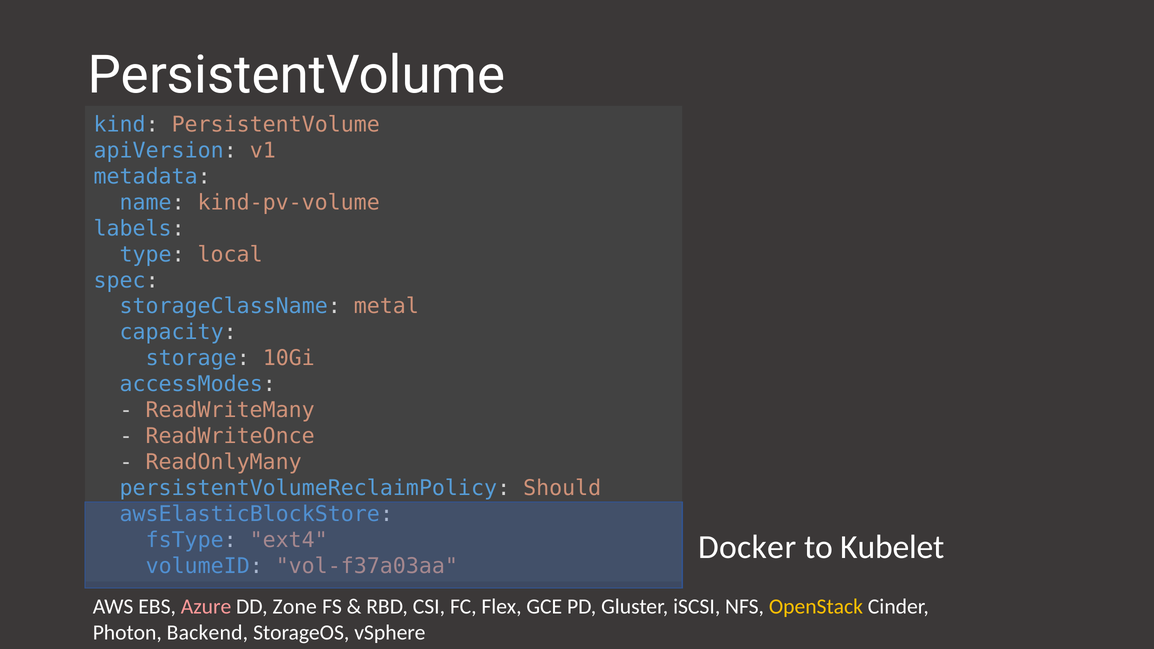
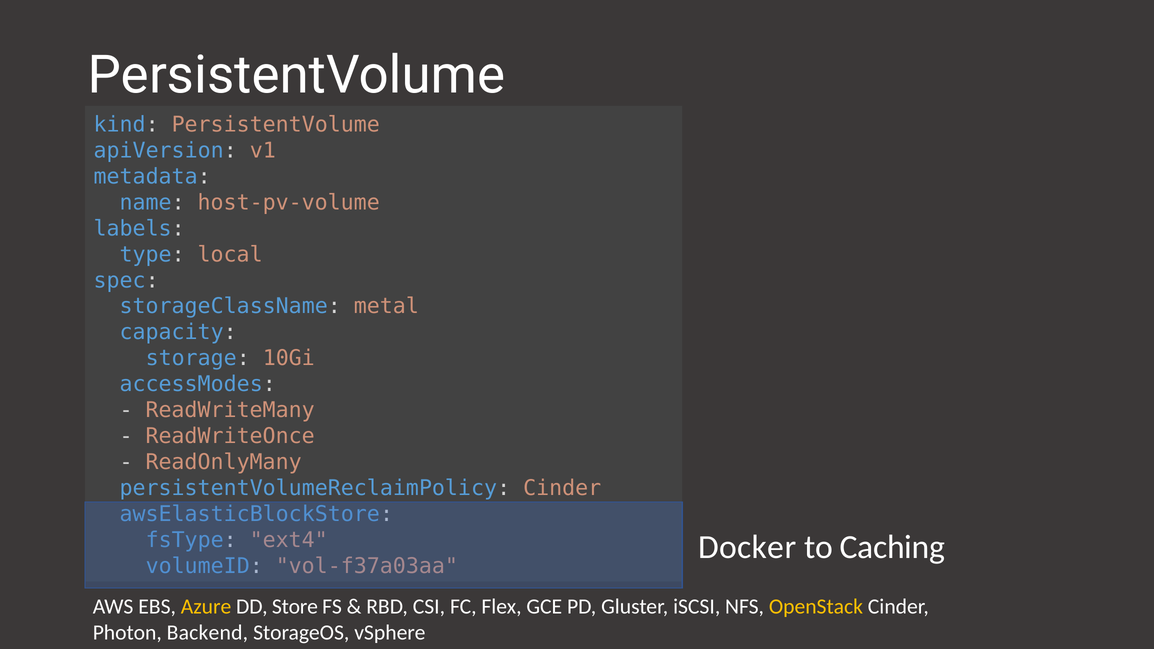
kind-pv-volume: kind-pv-volume -> host-pv-volume
persistentVolumeReclaimPolicy Should: Should -> Cinder
Kubelet: Kubelet -> Caching
Azure colour: pink -> yellow
Zone: Zone -> Store
